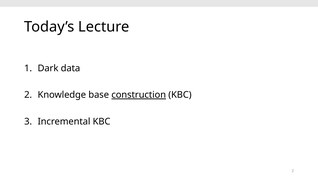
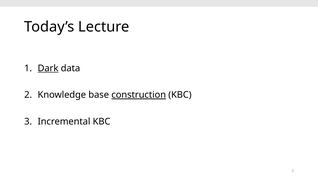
Dark underline: none -> present
